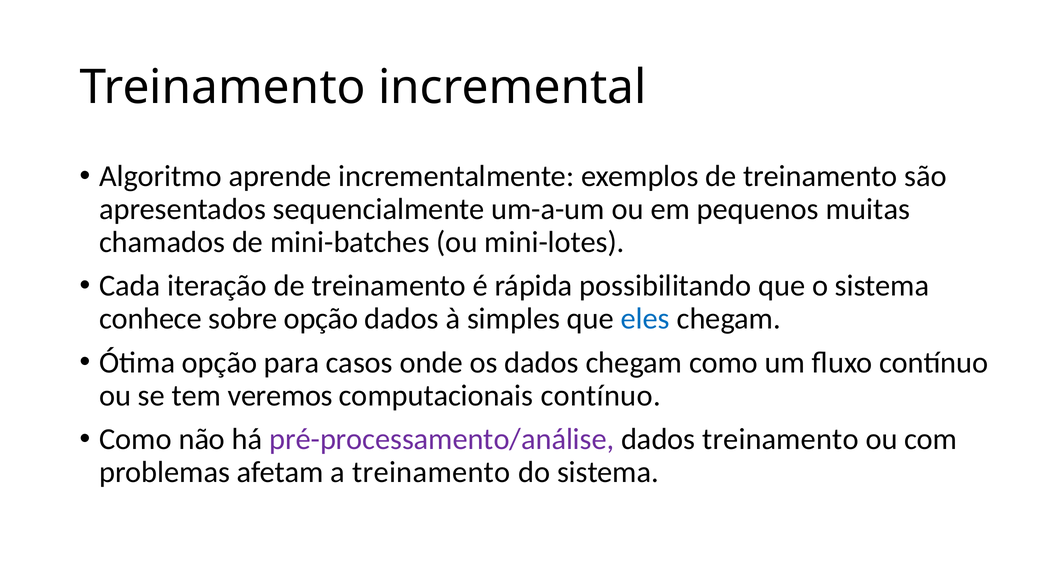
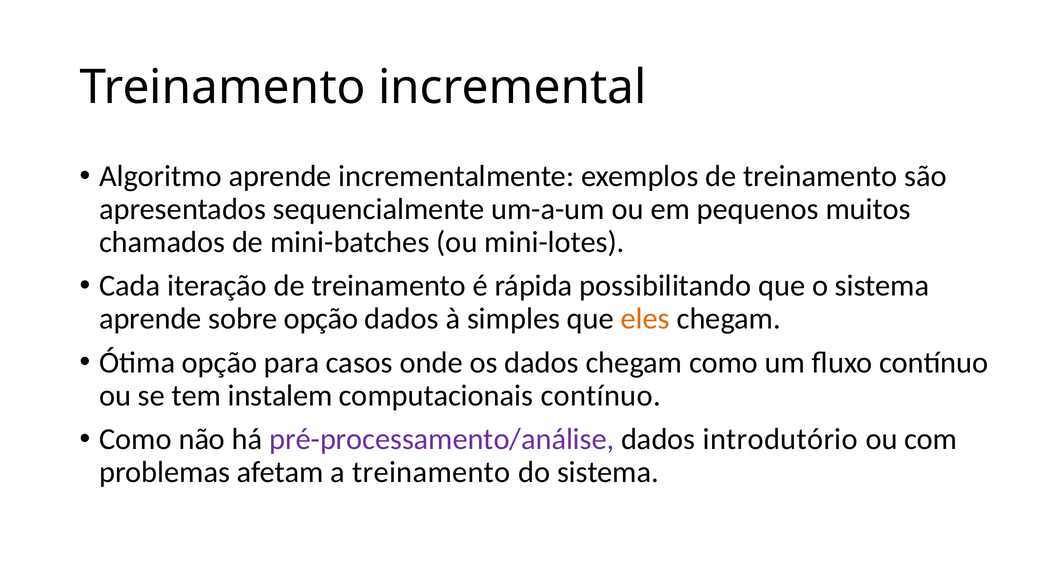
muitas: muitas -> muitos
conhece at (150, 319): conhece -> aprende
eles colour: blue -> orange
veremos: veremos -> instalem
dados treinamento: treinamento -> introdutório
